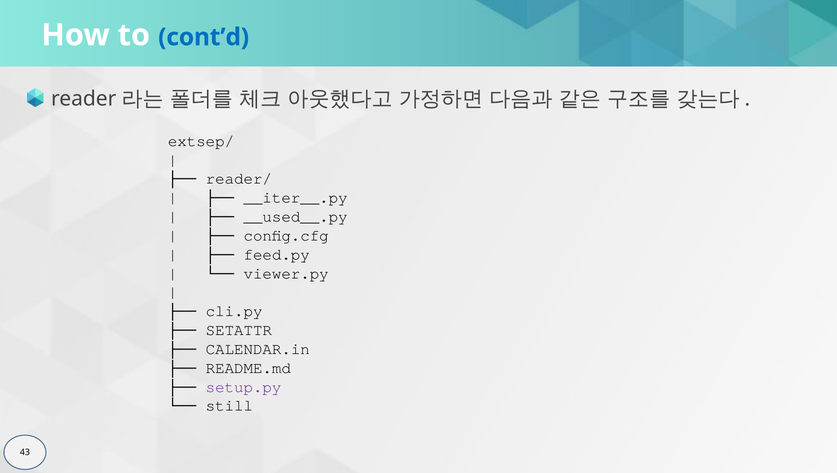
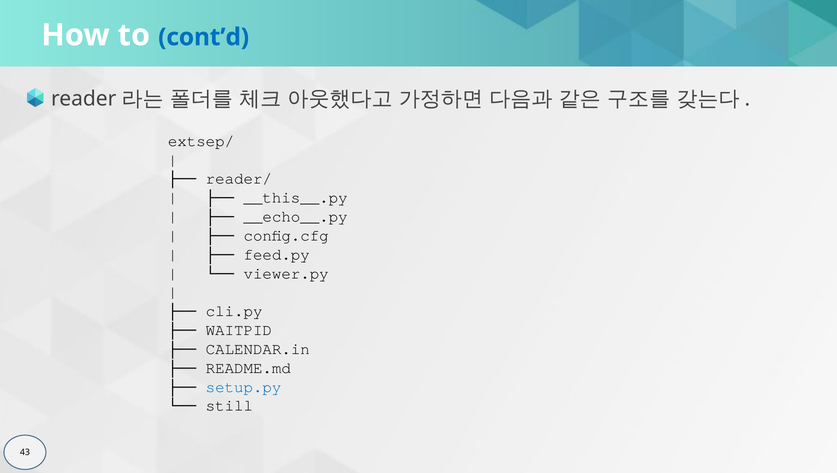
__iter__.py: __iter__.py -> __this__.py
__used__.py: __used__.py -> __echo__.py
SETATTR: SETATTR -> WAITPID
setup.py colour: purple -> blue
